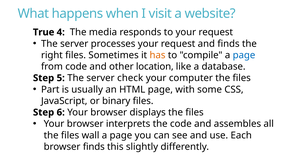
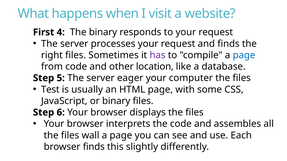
True: True -> First
The media: media -> binary
has colour: orange -> purple
check: check -> eager
Part: Part -> Test
